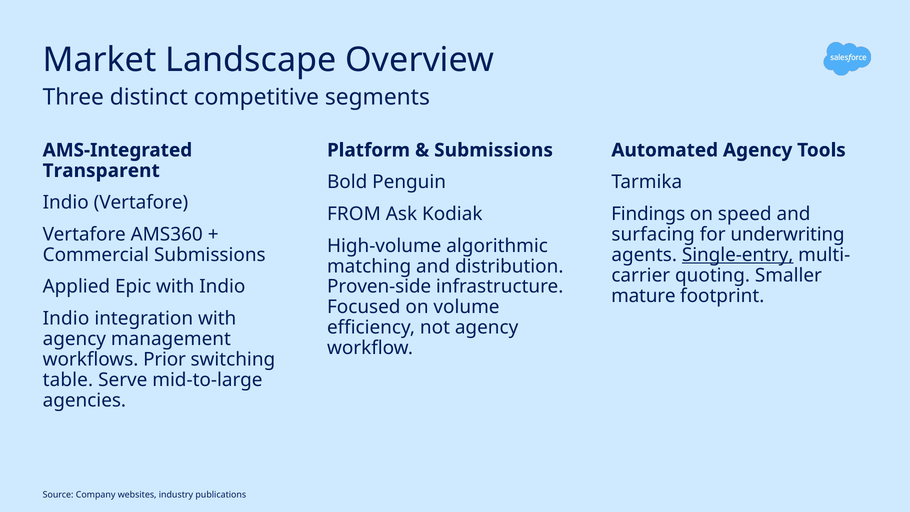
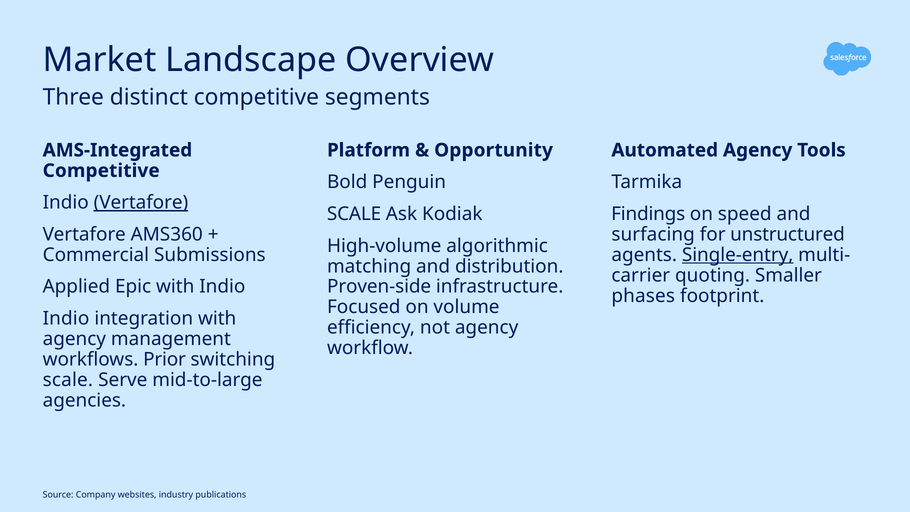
Submissions at (494, 150): Submissions -> Opportunity
Transparent at (101, 171): Transparent -> Competitive
Vertafore at (141, 202) underline: none -> present
FROM at (354, 214): FROM -> SCALE
underwriting: underwriting -> unstructured
mature: mature -> phases
table at (68, 380): table -> scale
